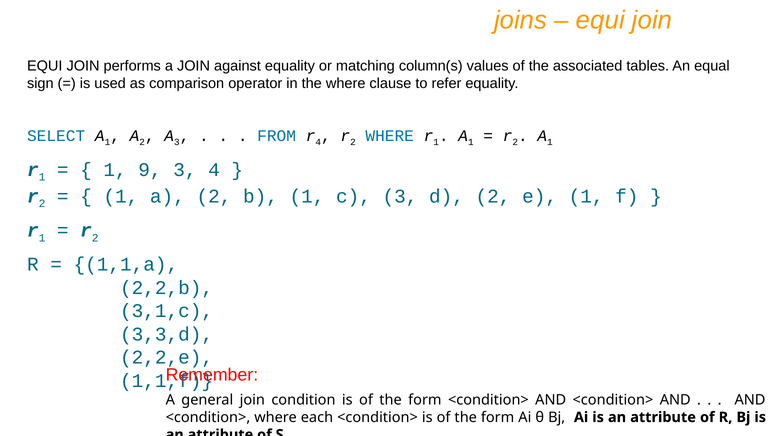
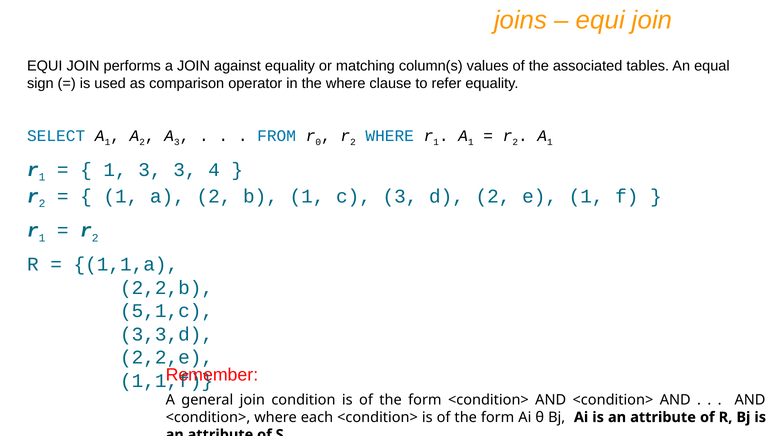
r 4: 4 -> 0
1 9: 9 -> 3
3,1,c: 3,1,c -> 5,1,c
